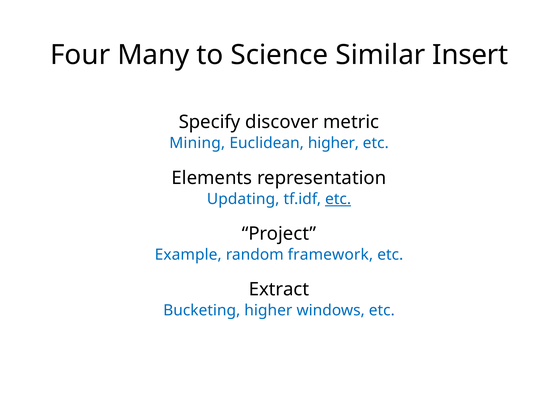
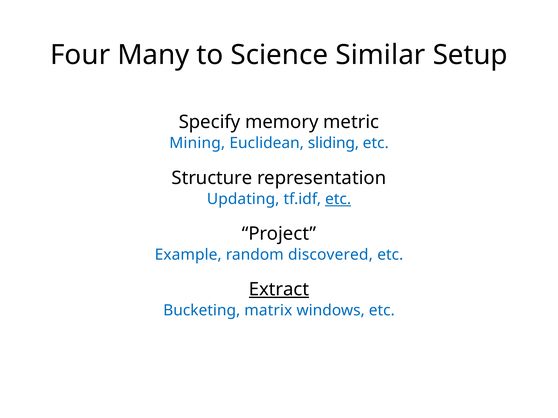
Insert: Insert -> Setup
discover: discover -> memory
Euclidean higher: higher -> sliding
Elements: Elements -> Structure
framework: framework -> discovered
Extract underline: none -> present
Bucketing higher: higher -> matrix
